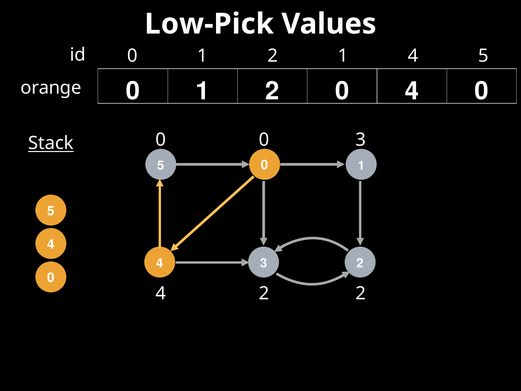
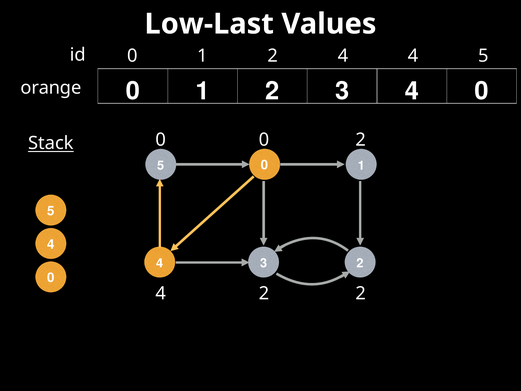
Low-Pick: Low-Pick -> Low-Last
1 2 1: 1 -> 4
0 at (342, 91): 0 -> 3
3 at (361, 140): 3 -> 2
